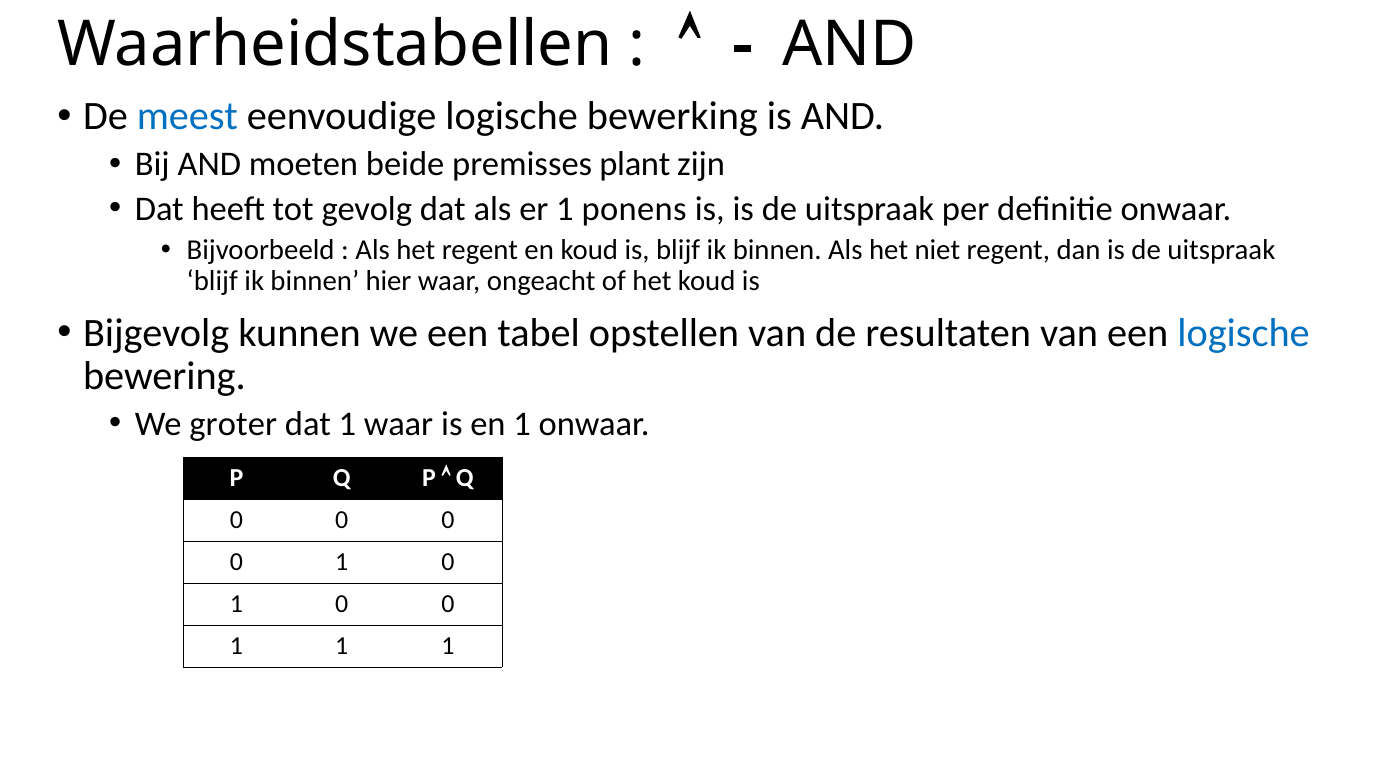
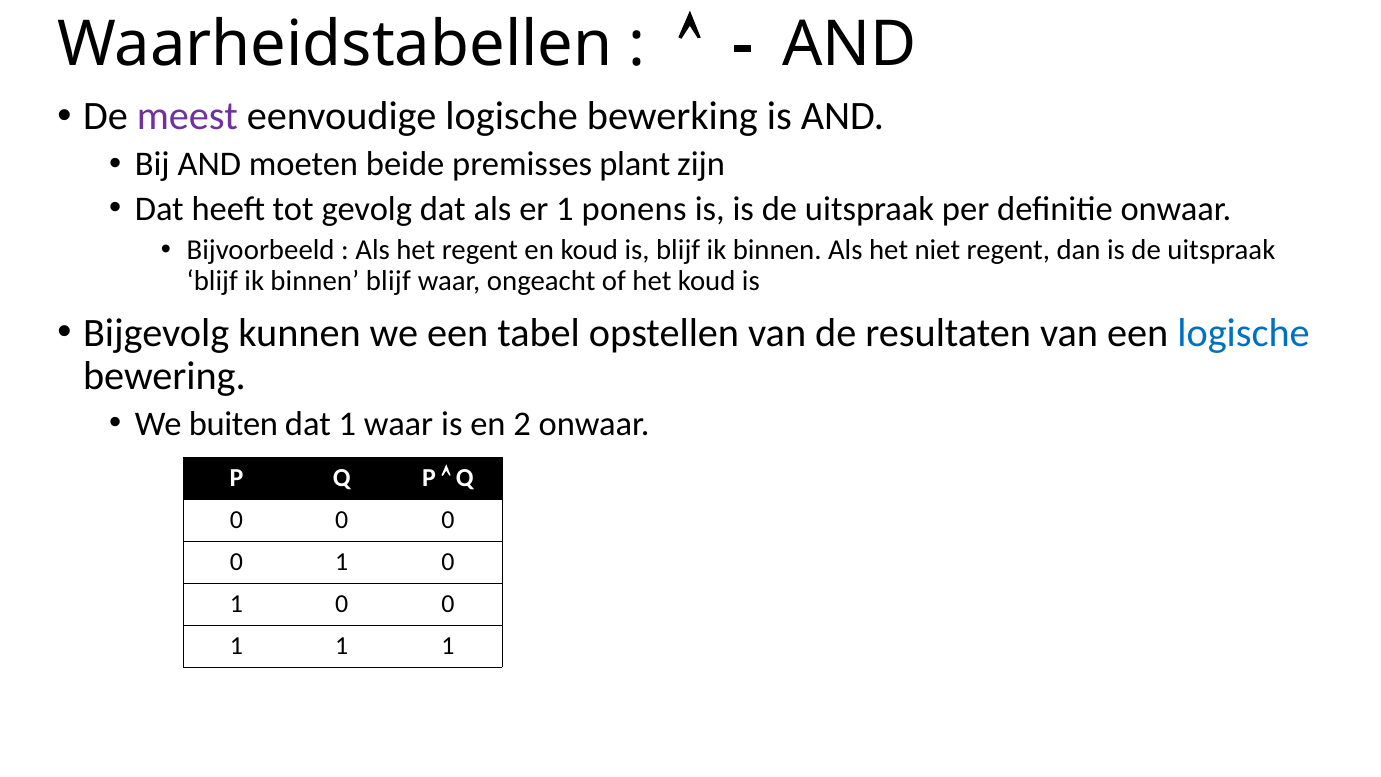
meest colour: blue -> purple
binnen hier: hier -> blijf
groter: groter -> buiten
en 1: 1 -> 2
